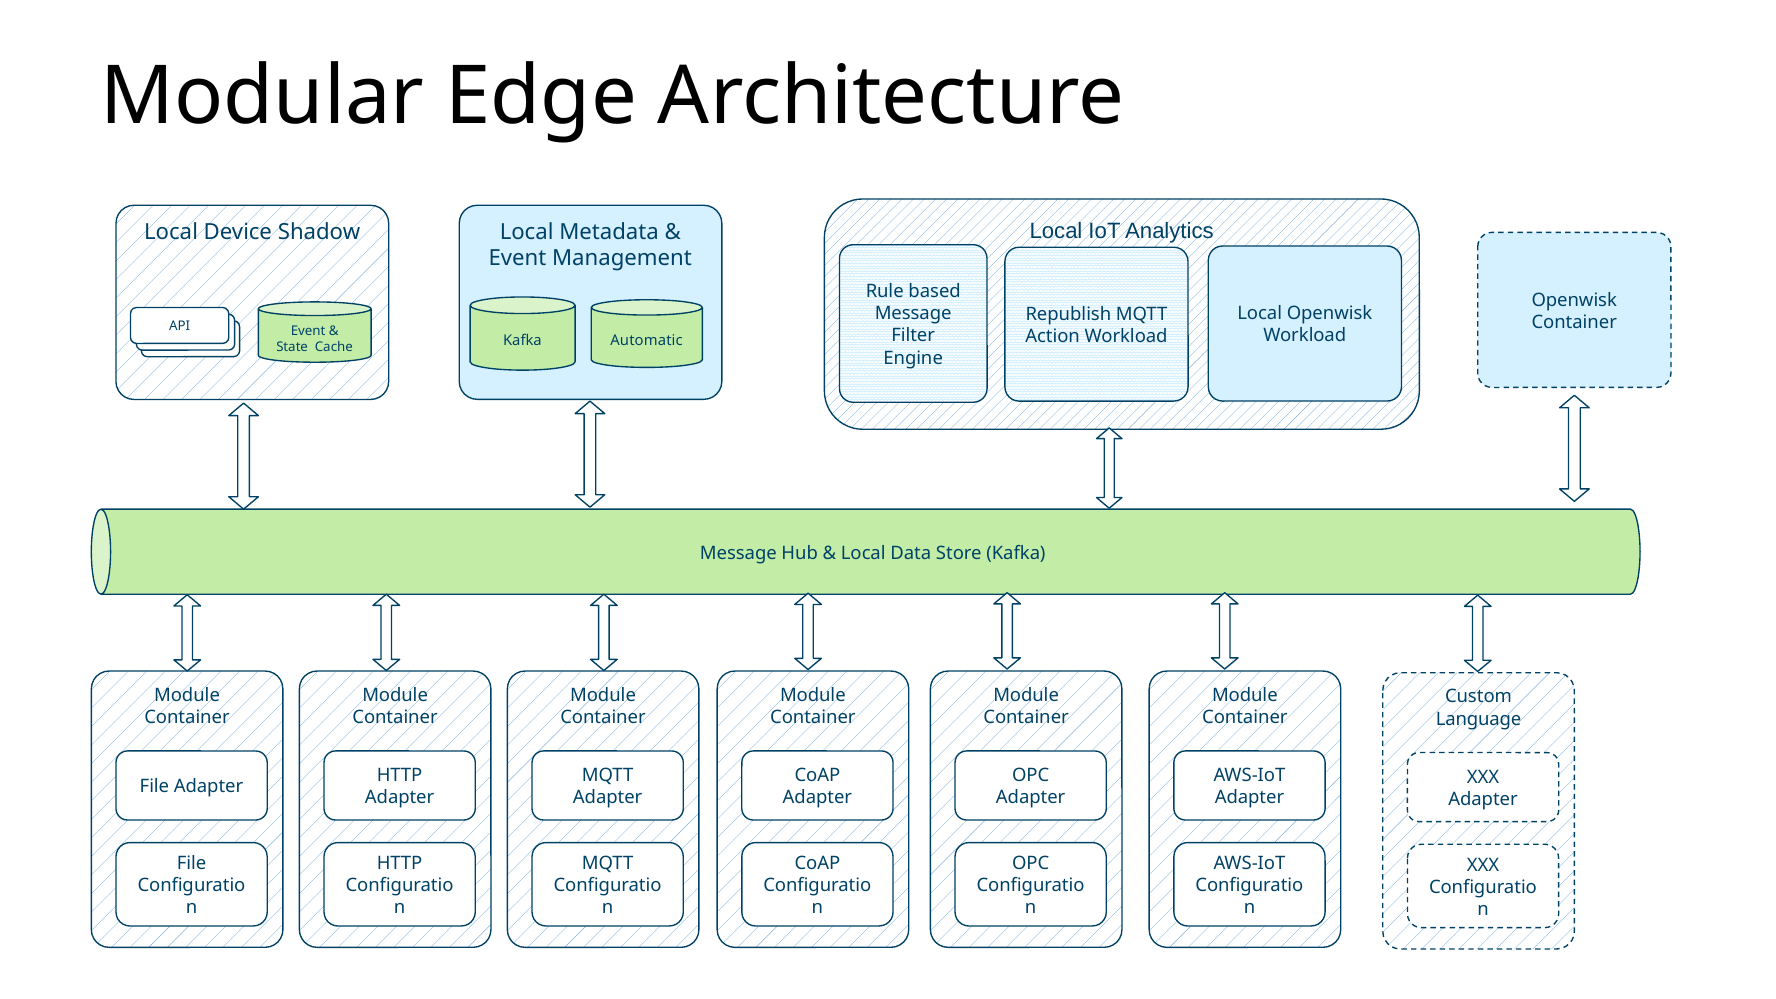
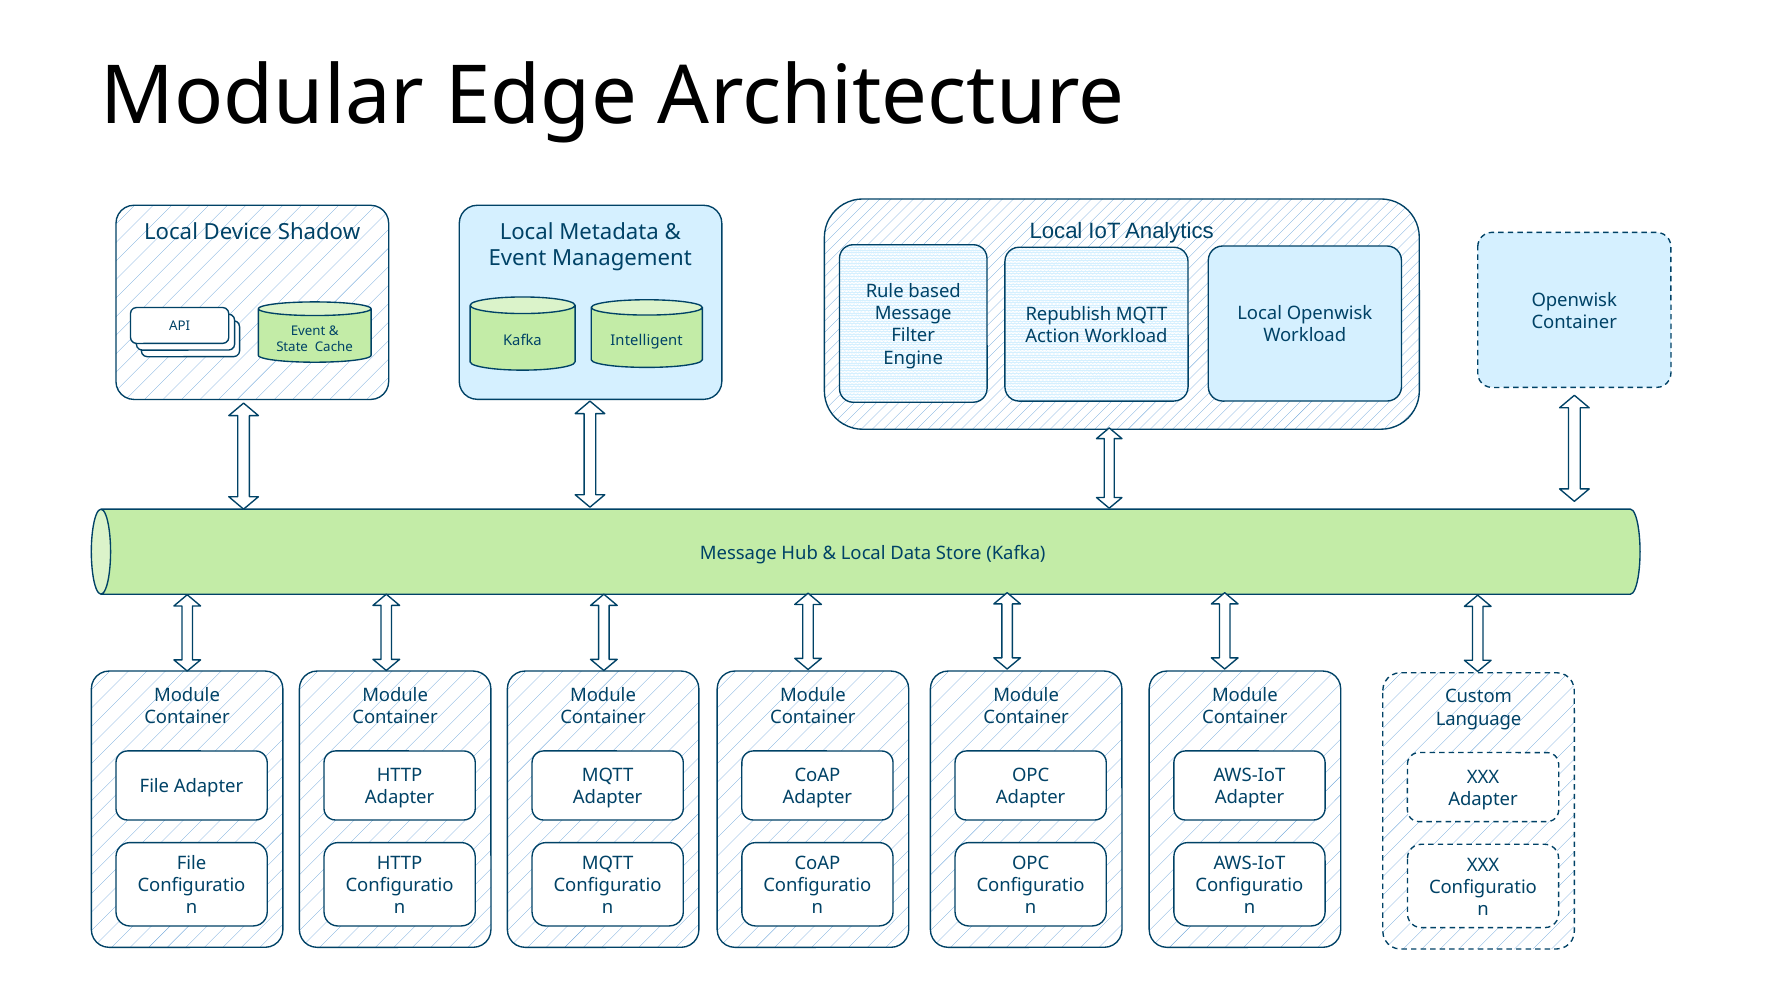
Automatic: Automatic -> Intelligent
